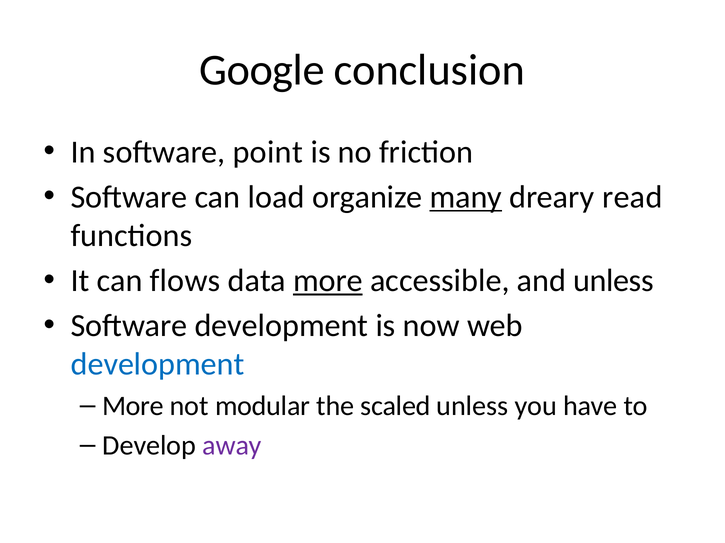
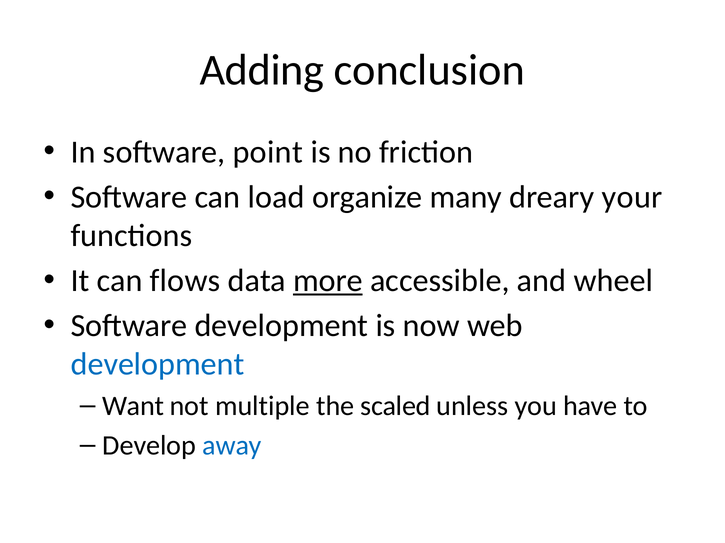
Google: Google -> Adding
many underline: present -> none
read: read -> your
and unless: unless -> wheel
More at (133, 406): More -> Want
modular: modular -> multiple
away colour: purple -> blue
